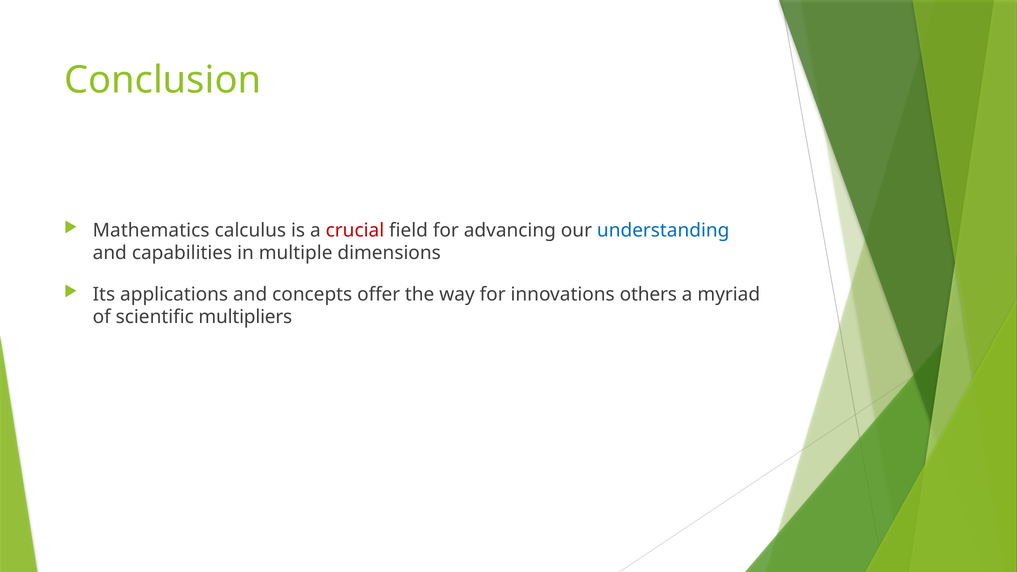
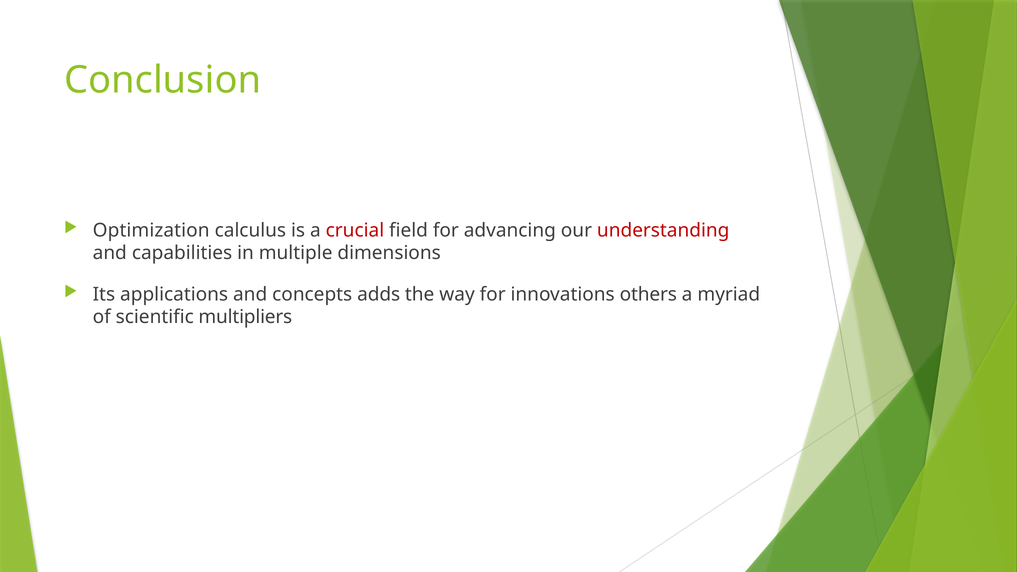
Mathematics: Mathematics -> Optimization
understanding colour: blue -> red
offer: offer -> adds
